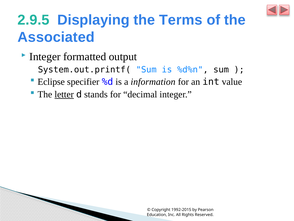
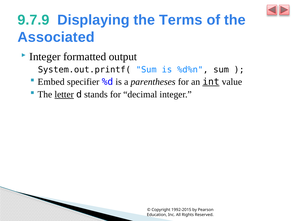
2.9.5: 2.9.5 -> 9.7.9
Eclipse: Eclipse -> Embed
information: information -> parentheses
int underline: none -> present
